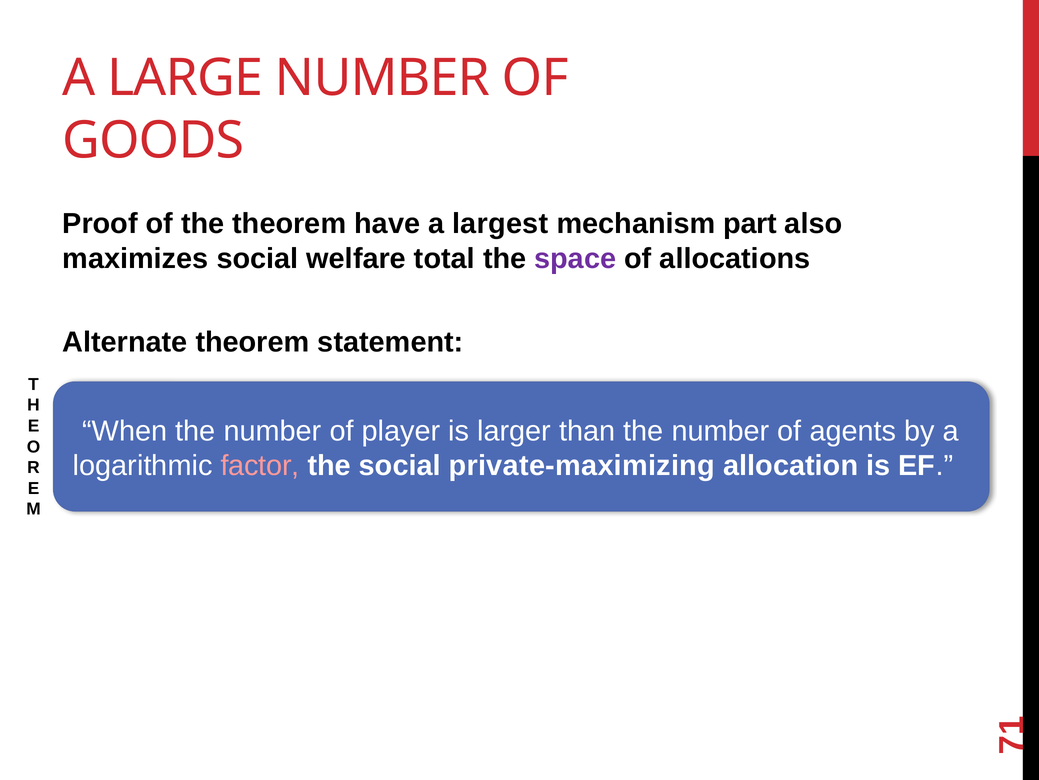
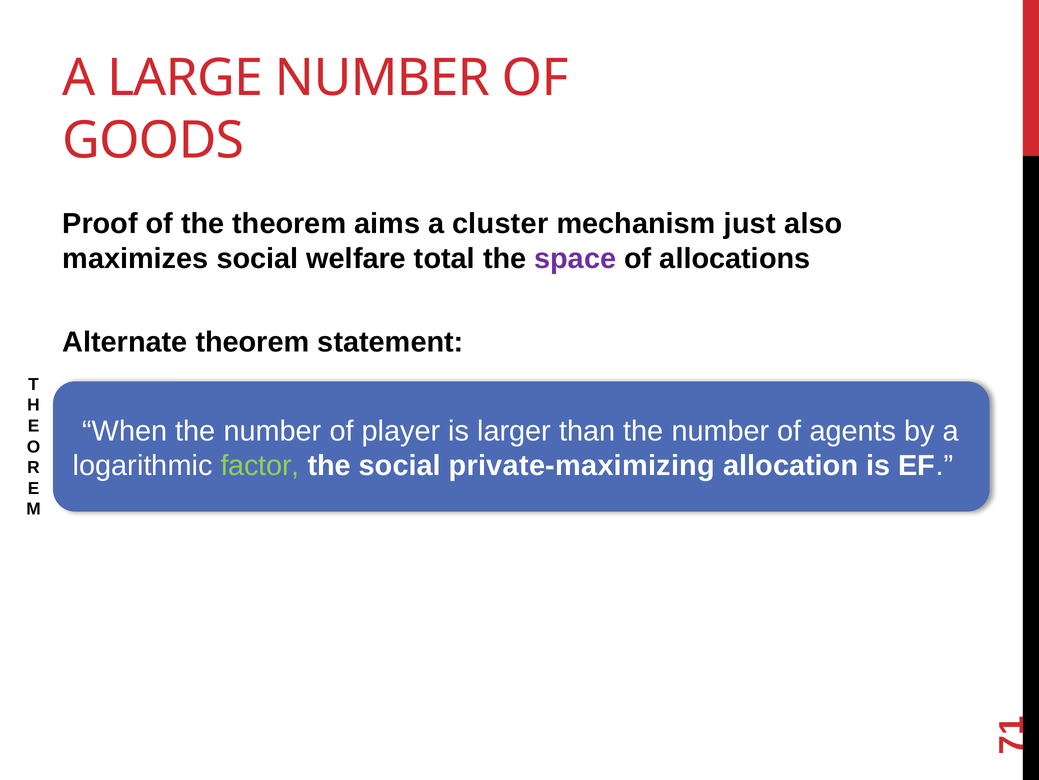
have: have -> aims
largest: largest -> cluster
part: part -> just
factor colour: pink -> light green
